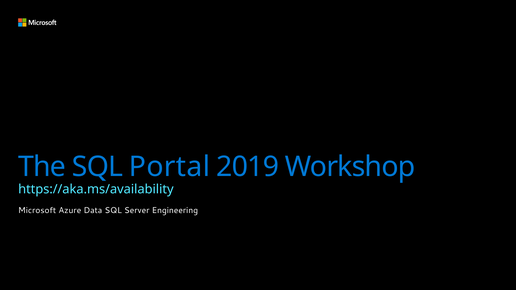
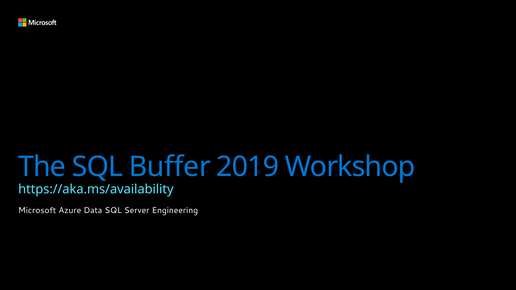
Portal: Portal -> Buffer
